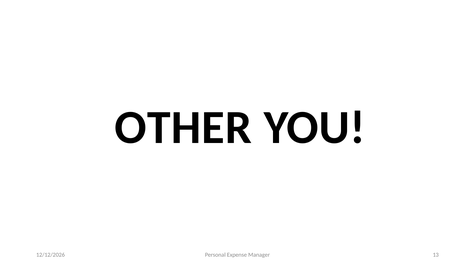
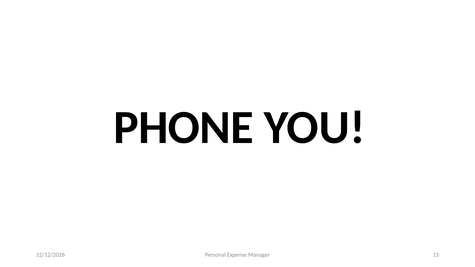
OTHER: OTHER -> PHONE
